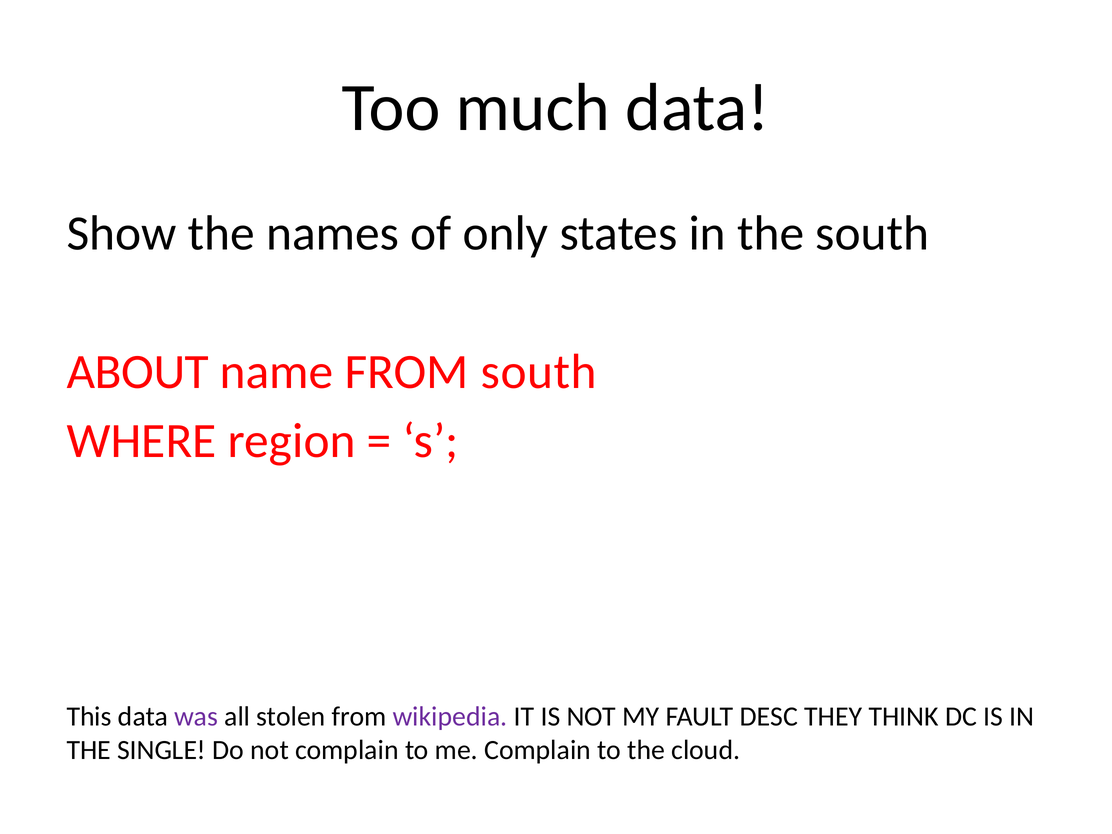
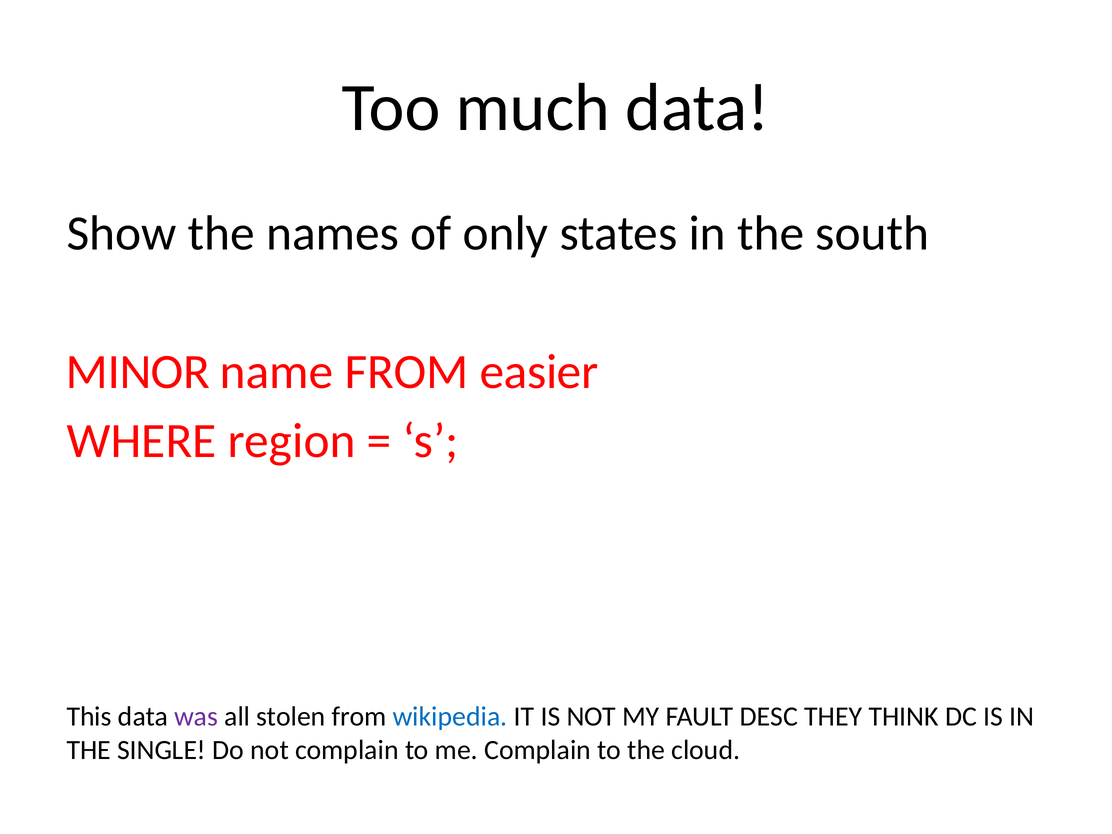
ABOUT: ABOUT -> MINOR
FROM south: south -> easier
wikipedia colour: purple -> blue
